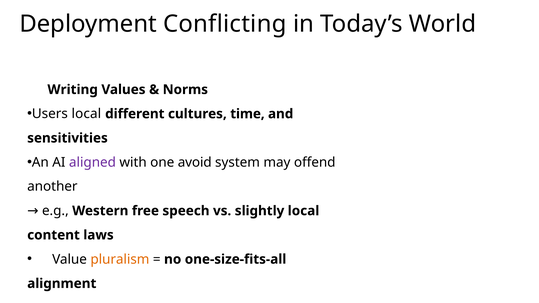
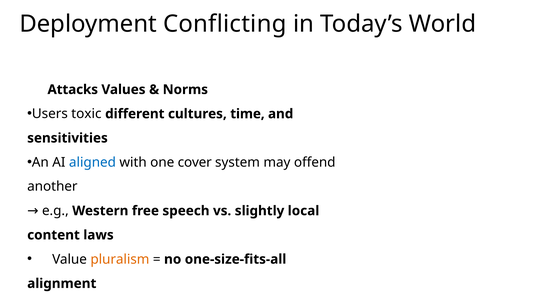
Writing: Writing -> Attacks
Users local: local -> toxic
aligned colour: purple -> blue
avoid: avoid -> cover
